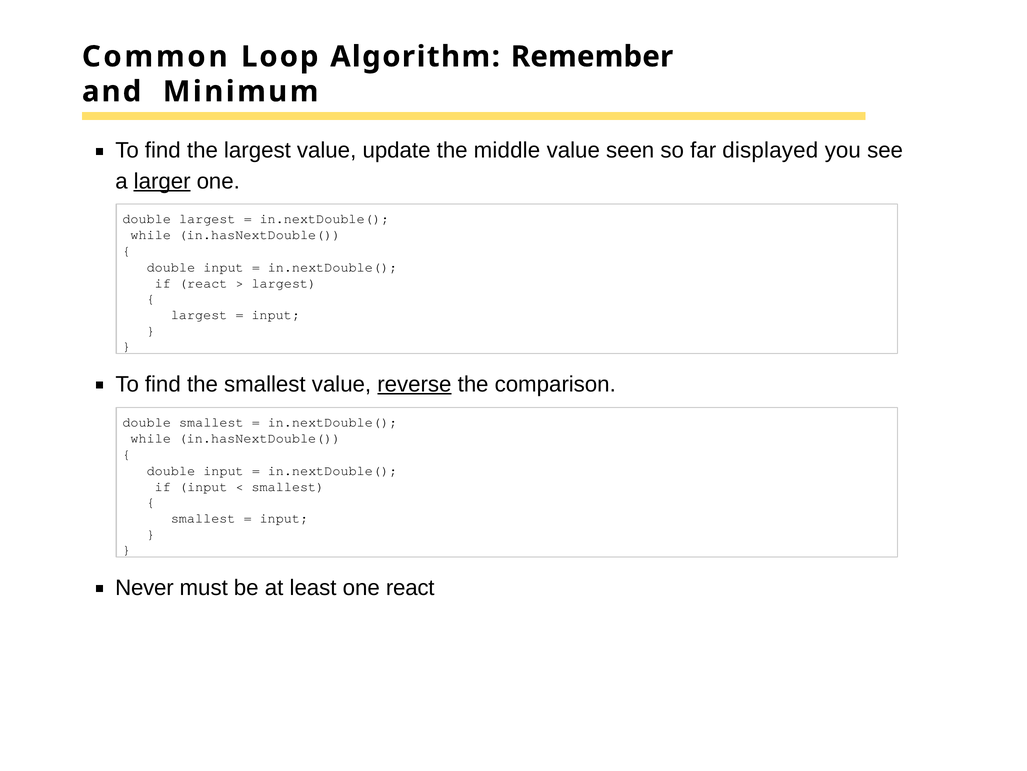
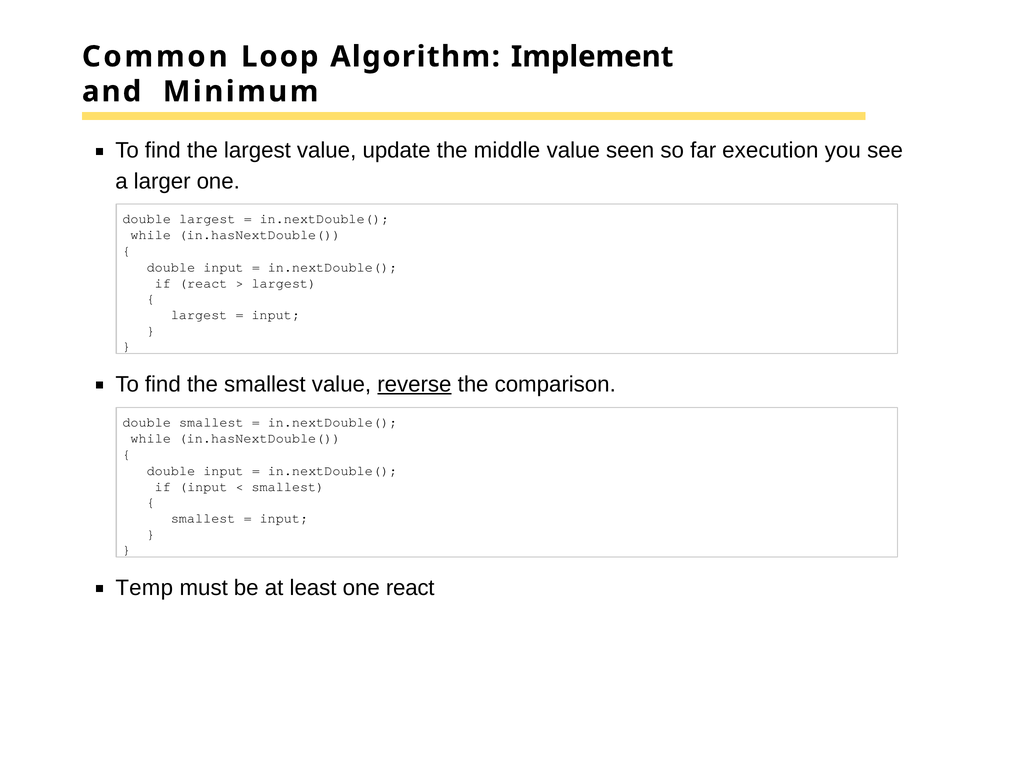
Remember: Remember -> Implement
displayed: displayed -> execution
larger underline: present -> none
Never: Never -> Temp
